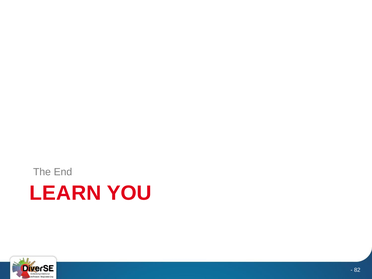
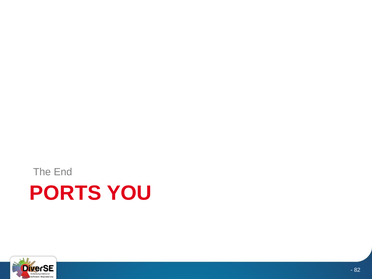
LEARN: LEARN -> PORTS
